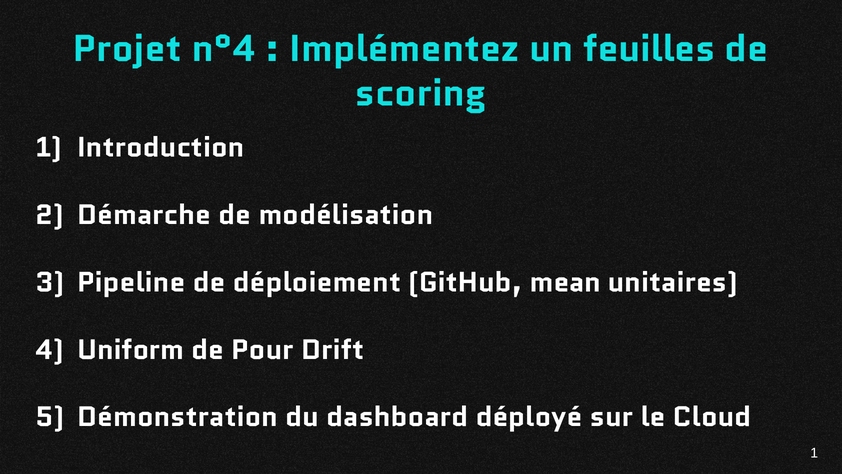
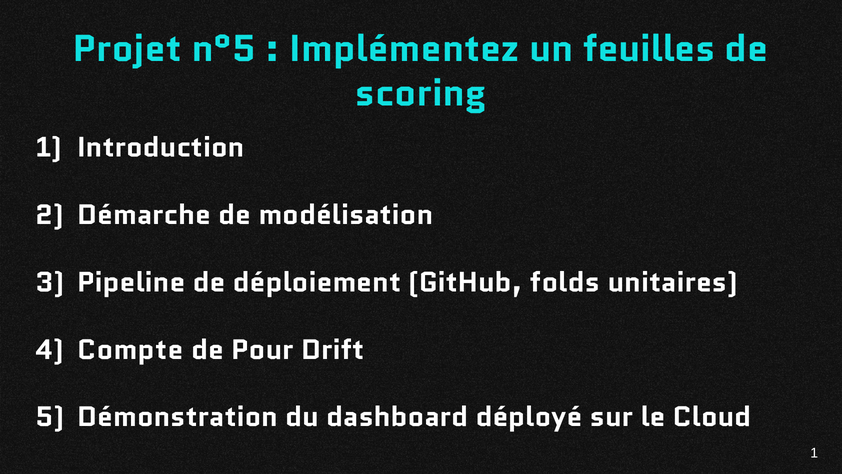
n°4: n°4 -> n°5
mean: mean -> folds
Uniform: Uniform -> Compte
